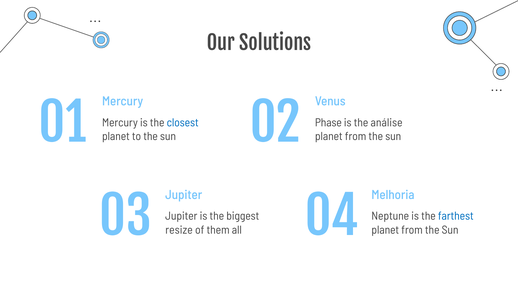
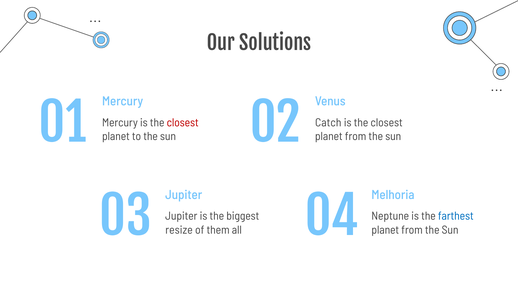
closest at (183, 123) colour: blue -> red
Phase: Phase -> Catch
análise at (387, 123): análise -> closest
